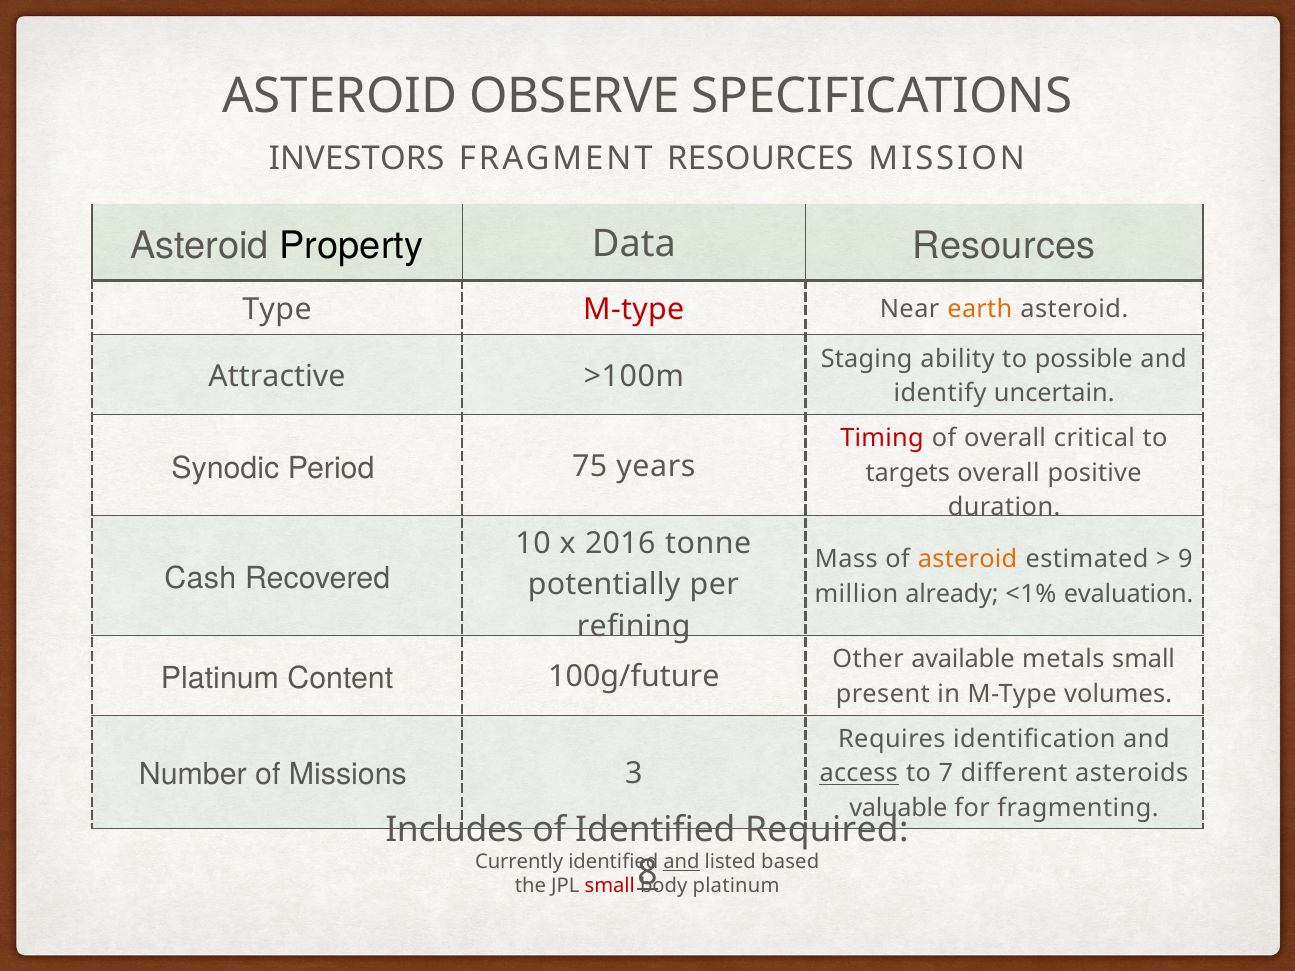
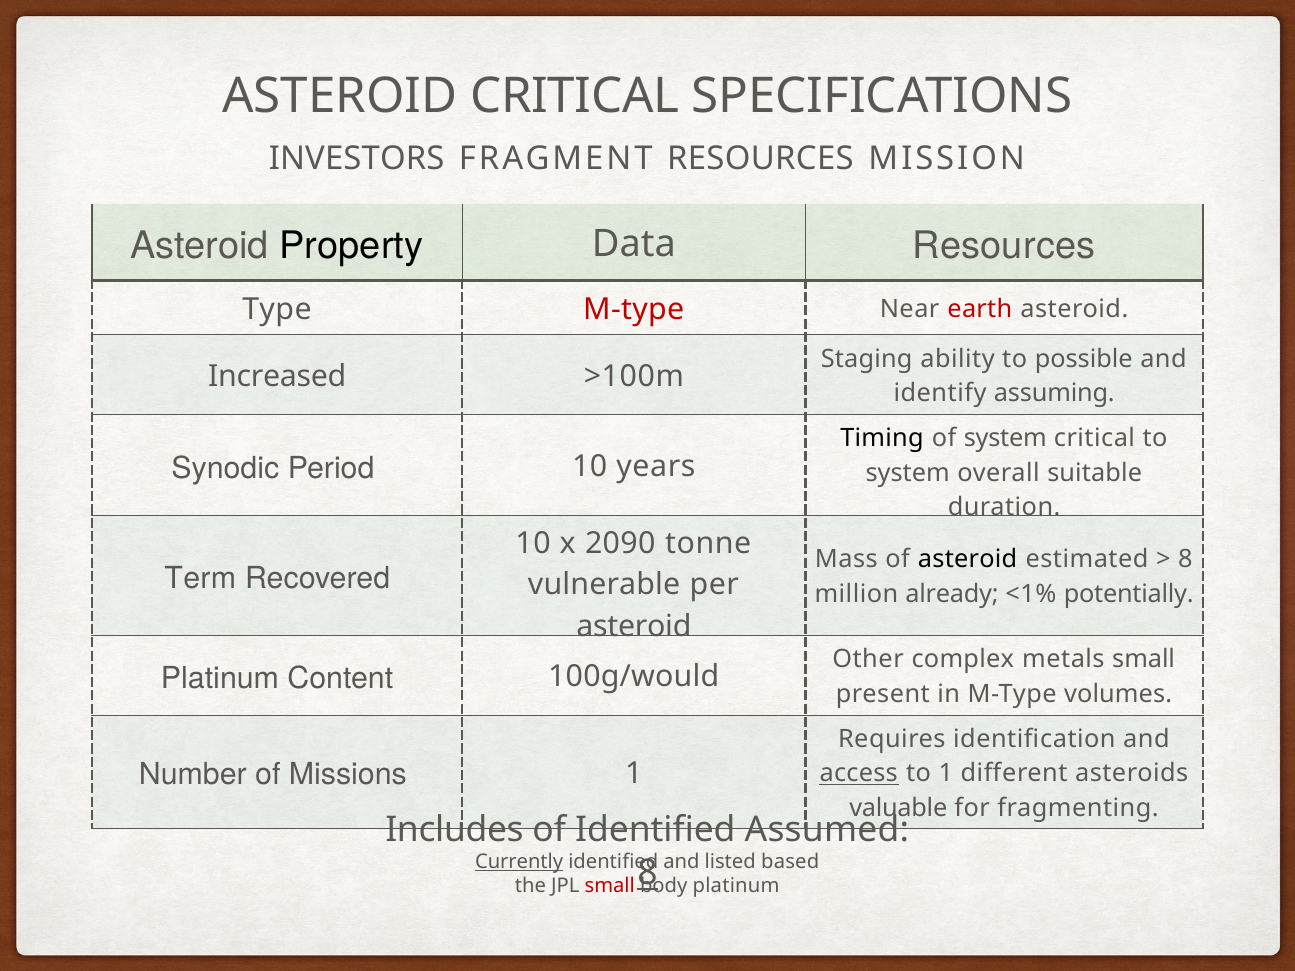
ASTEROID OBSERVE: OBSERVE -> CRITICAL
earth colour: orange -> red
Attractive: Attractive -> Increased
uncertain: uncertain -> assuming
Timing colour: red -> black
of overall: overall -> system
Period 75: 75 -> 10
targets at (908, 473): targets -> system
positive: positive -> suitable
2016: 2016 -> 2090
asteroid at (968, 560) colour: orange -> black
9 at (1185, 560): 9 -> 8
Cash: Cash -> Term
potentially: potentially -> vulnerable
evaluation: evaluation -> potentially
refining at (634, 626): refining -> asteroid
available: available -> complex
100g/future: 100g/future -> 100g/would
Missions 3: 3 -> 1
to 7: 7 -> 1
Required: Required -> Assumed
Currently underline: none -> present
and at (681, 862) underline: present -> none
